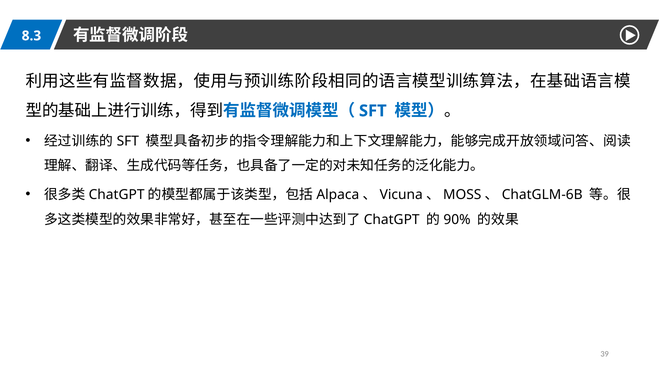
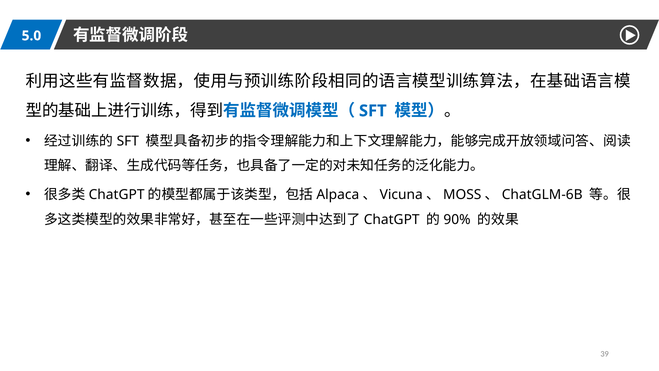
8.3: 8.3 -> 5.0
